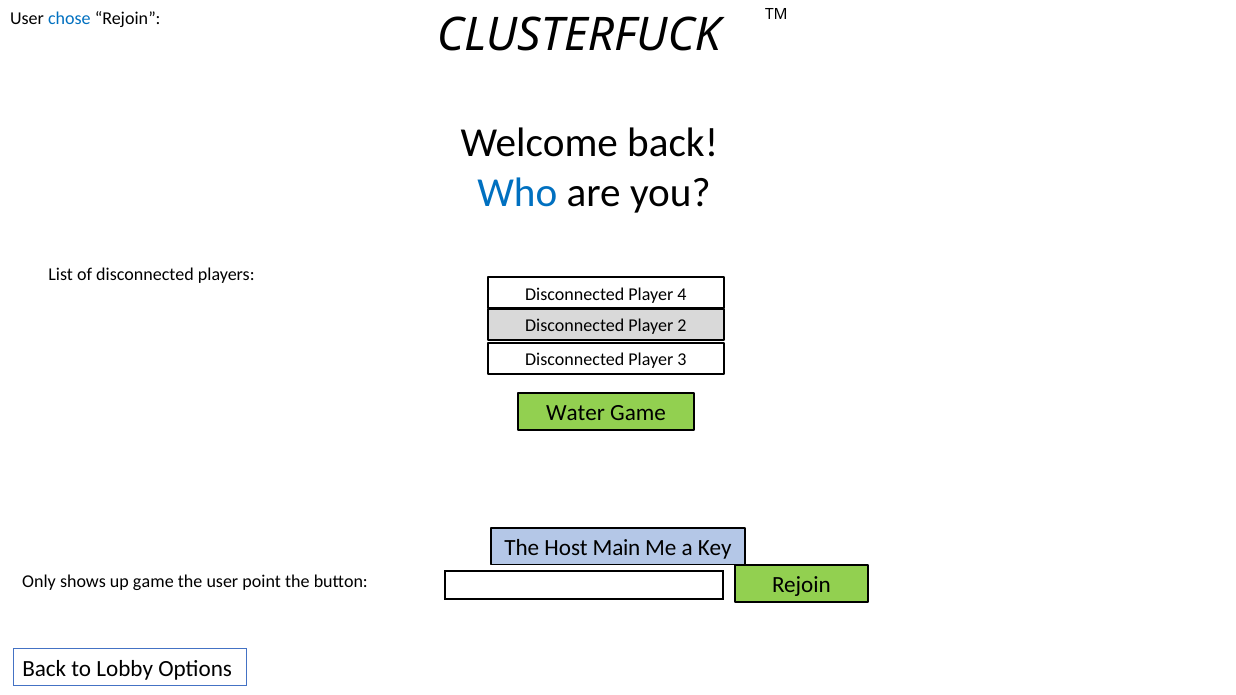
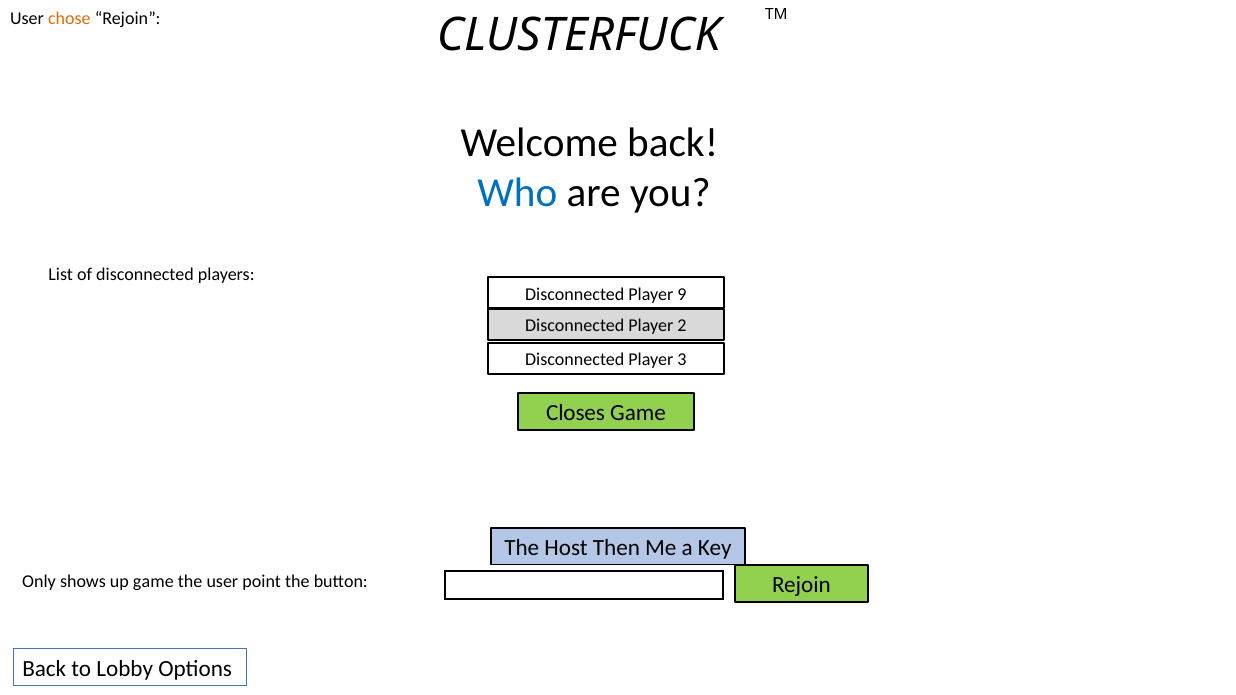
chose colour: blue -> orange
4: 4 -> 9
Water: Water -> Closes
Main: Main -> Then
